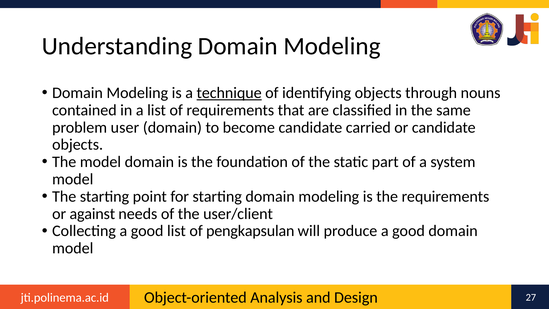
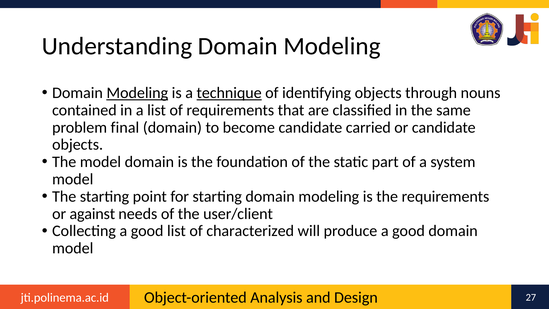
Modeling at (137, 93) underline: none -> present
user: user -> final
pengkapsulan: pengkapsulan -> characterized
